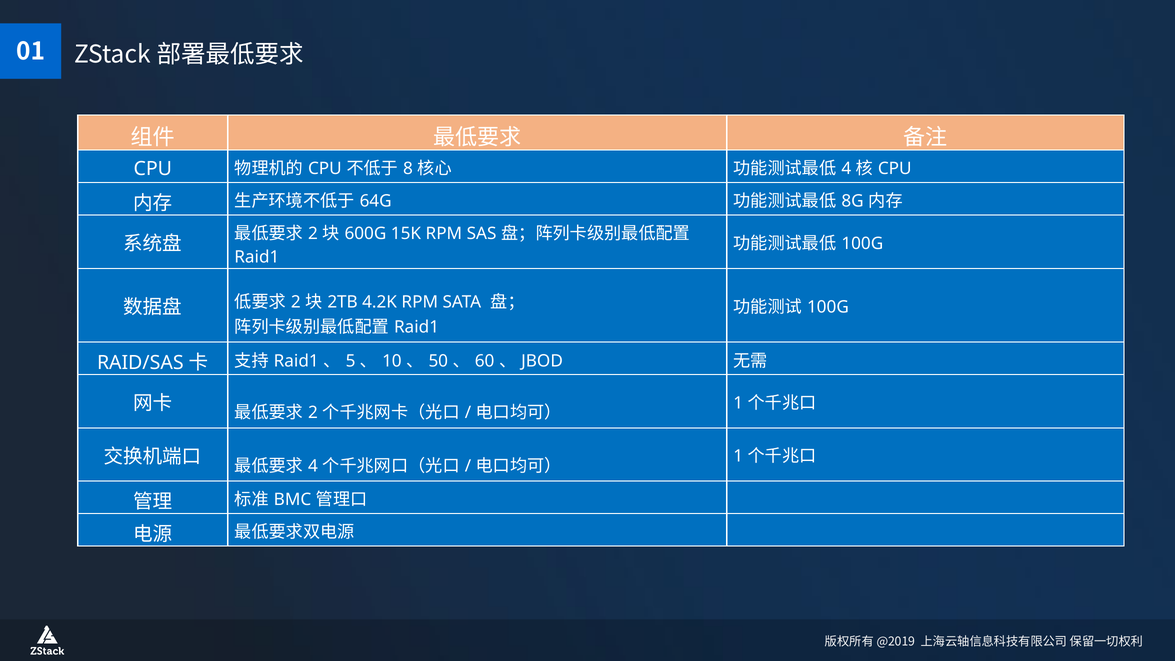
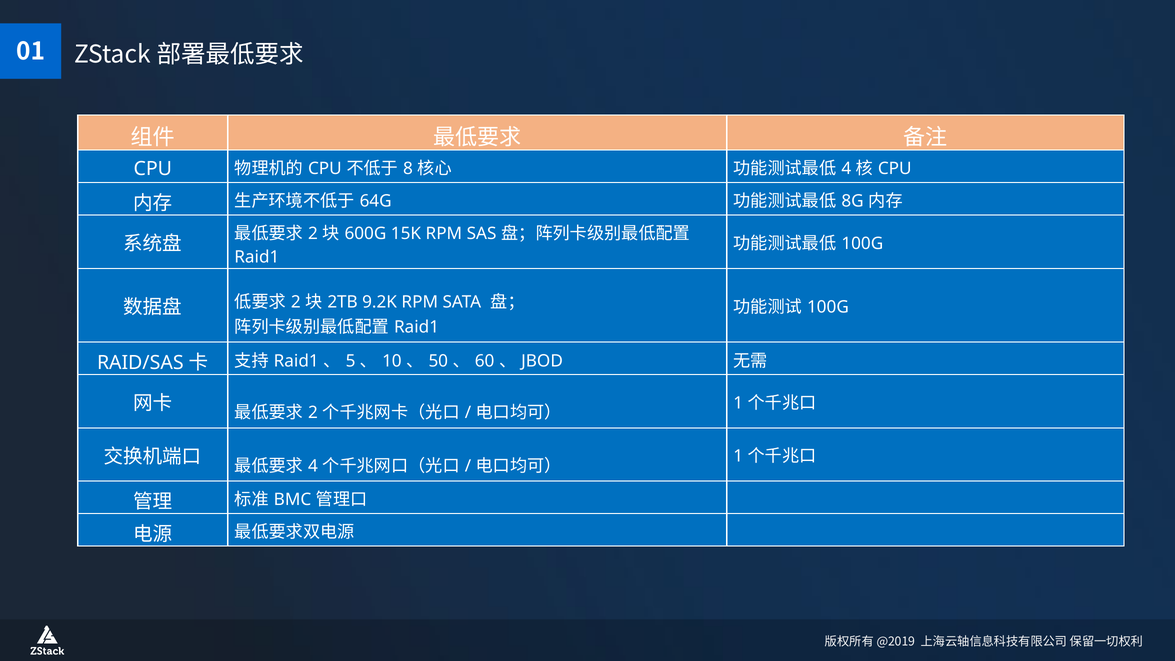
4.2K: 4.2K -> 9.2K
